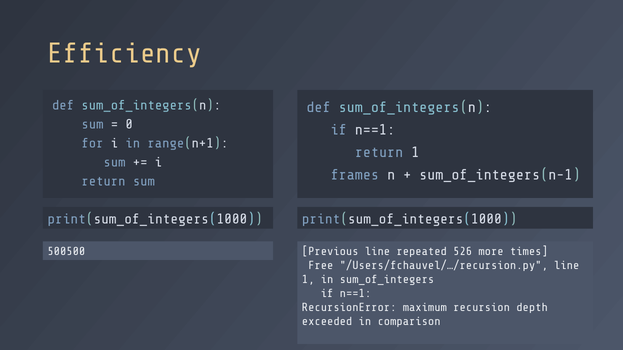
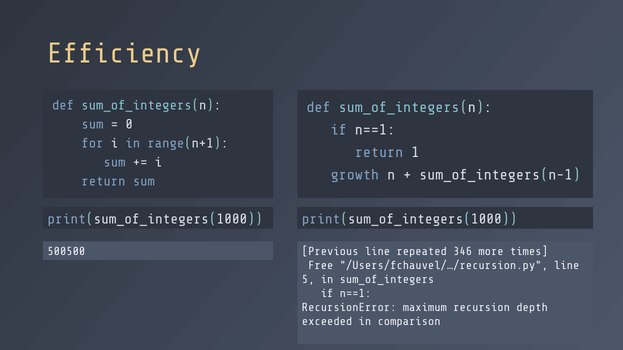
frames: frames -> growth
526: 526 -> 346
1 at (308, 280): 1 -> 5
